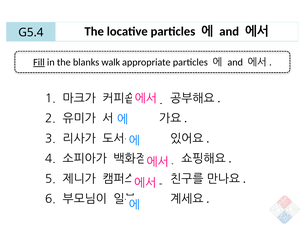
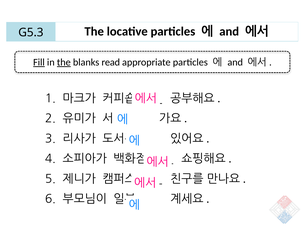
G5.4: G5.4 -> G5.3
the at (64, 62) underline: none -> present
walk: walk -> read
